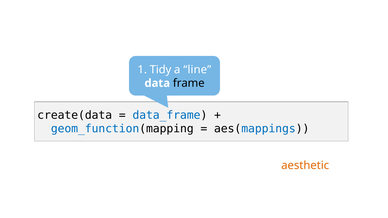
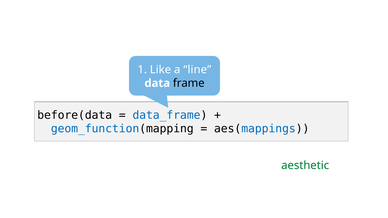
Tidy: Tidy -> Like
create(data: create(data -> before(data
aesthetic colour: orange -> green
